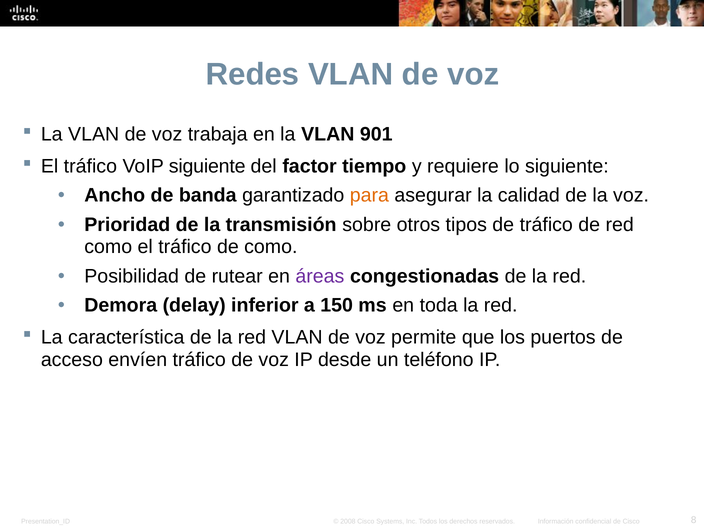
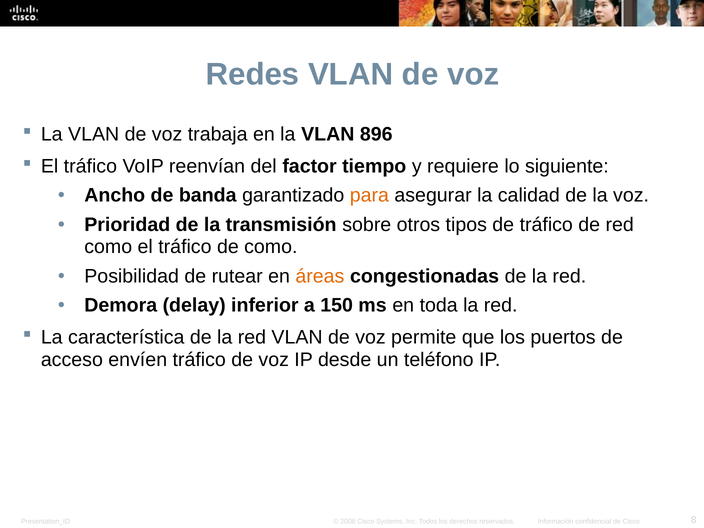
901: 901 -> 896
VoIP siguiente: siguiente -> reenvían
áreas colour: purple -> orange
